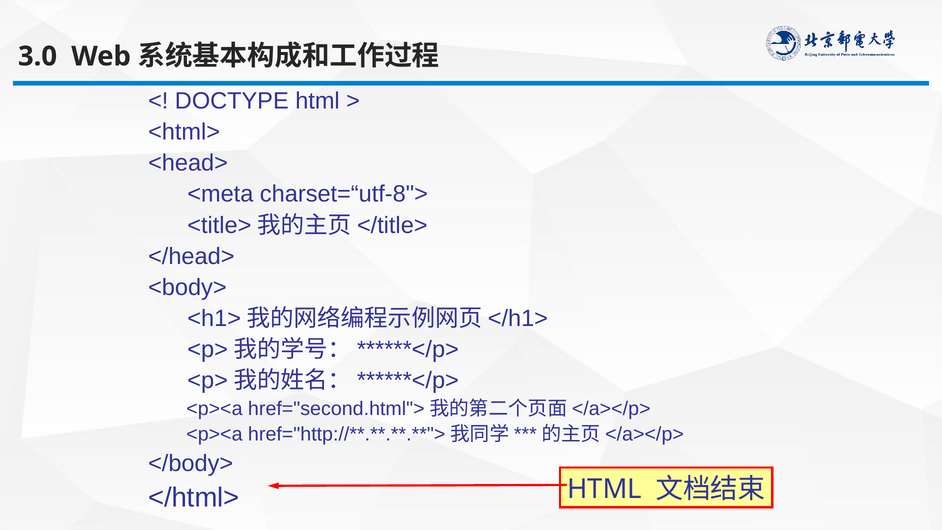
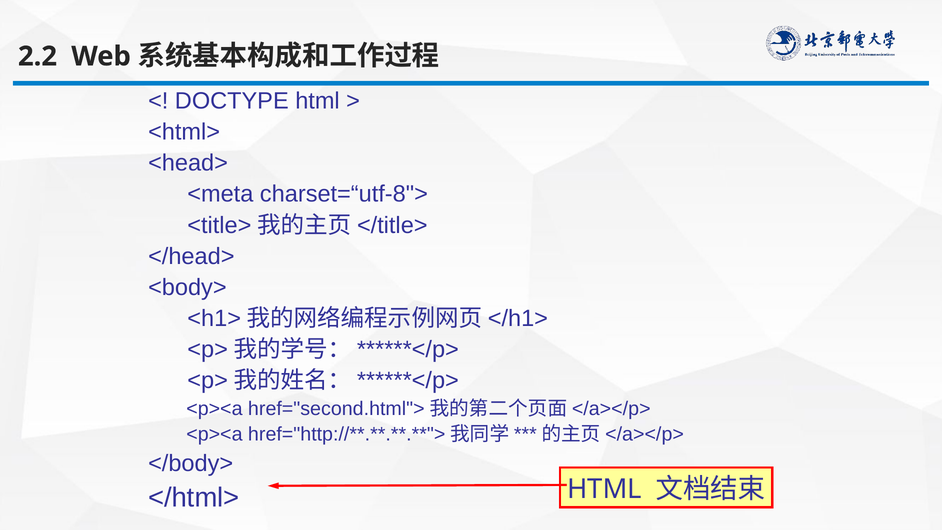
3.0: 3.0 -> 2.2
